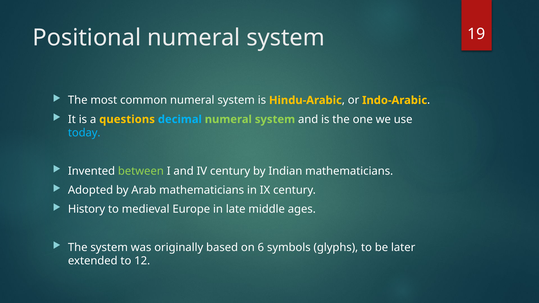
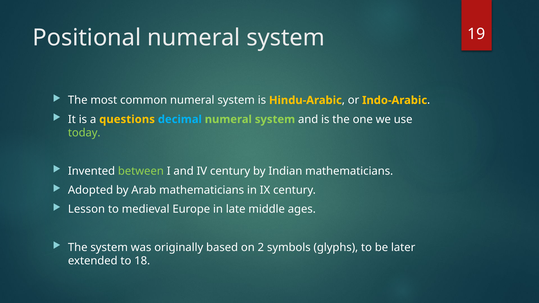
today colour: light blue -> light green
History: History -> Lesson
6: 6 -> 2
12: 12 -> 18
